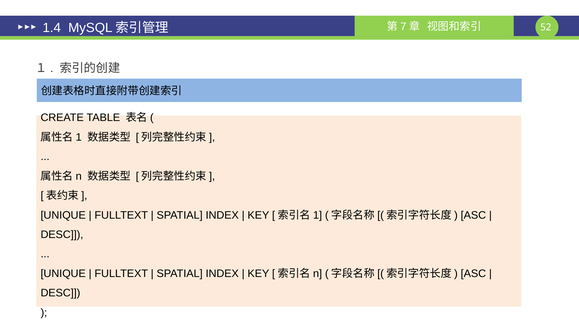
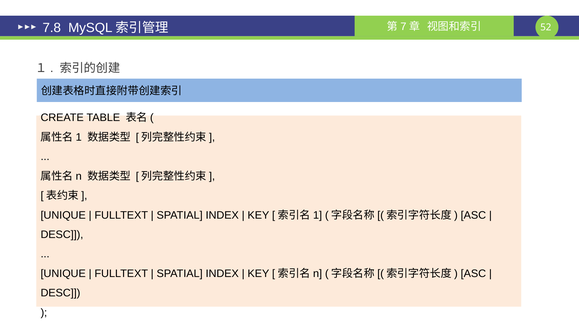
1.4: 1.4 -> 7.8
